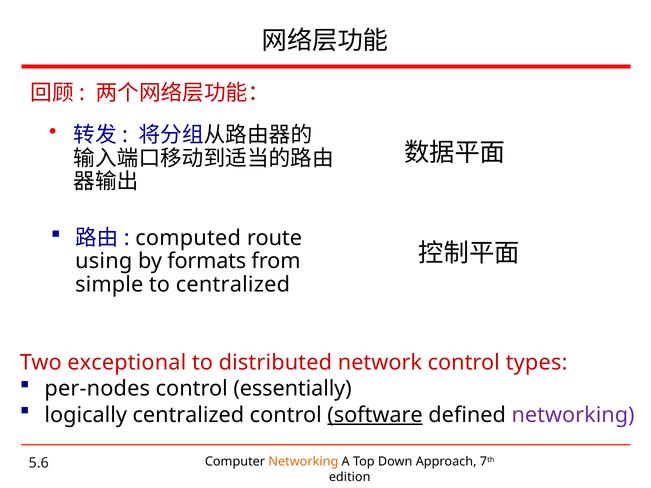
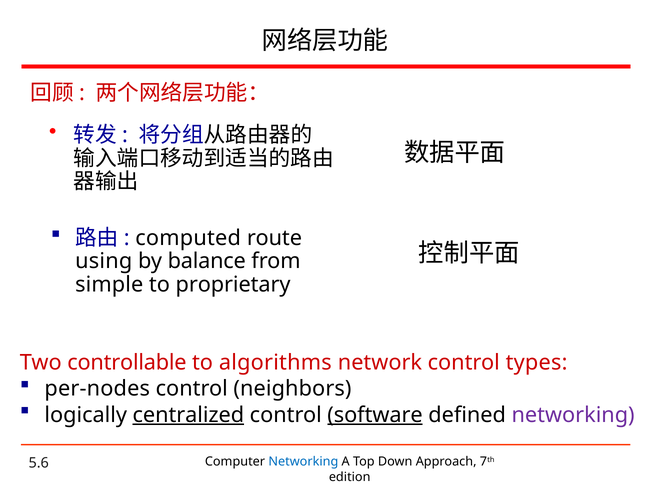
formats: formats -> balance
to centralized: centralized -> proprietary
exceptional: exceptional -> controllable
distributed: distributed -> algorithms
essentially: essentially -> neighbors
centralized at (188, 415) underline: none -> present
Networking at (303, 462) colour: orange -> blue
